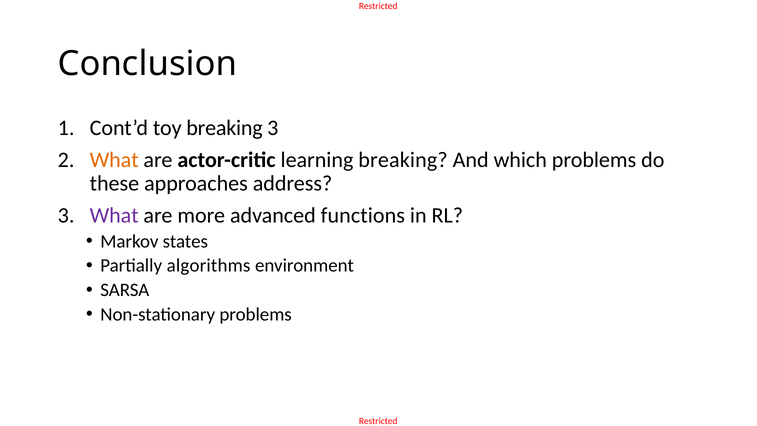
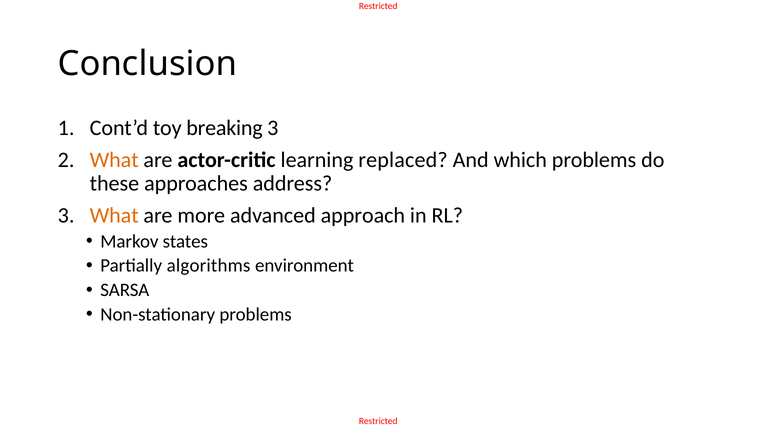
learning breaking: breaking -> replaced
What at (114, 215) colour: purple -> orange
functions: functions -> approach
